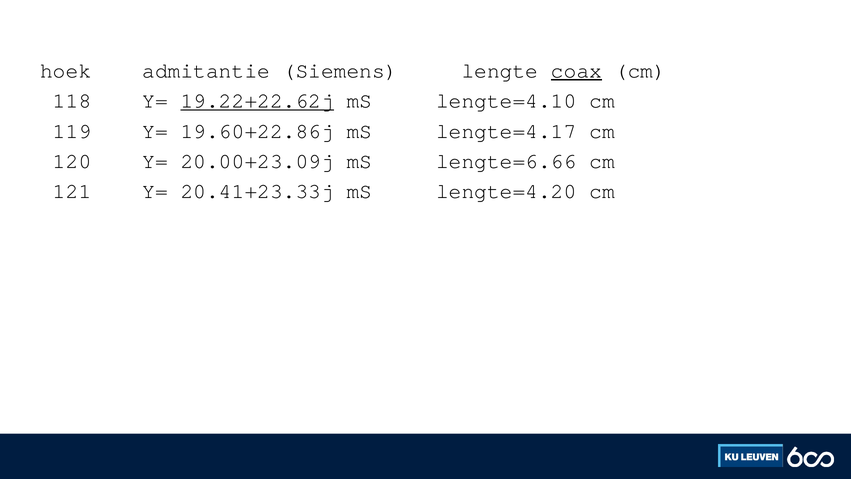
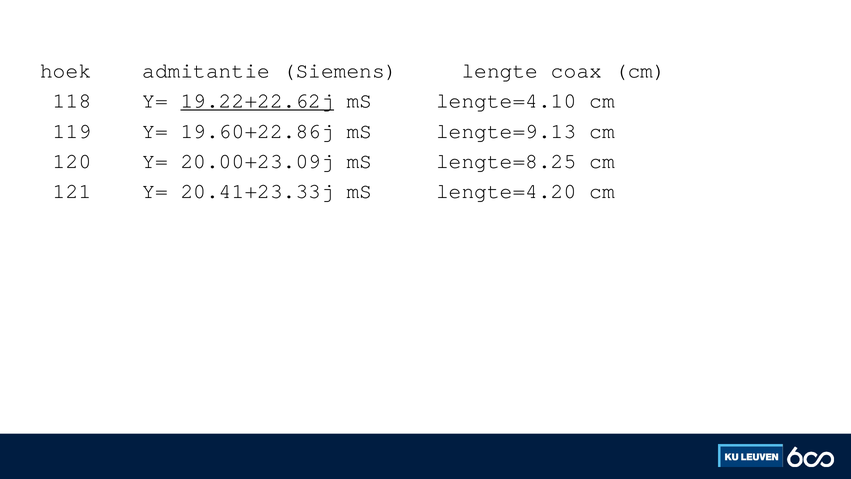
coax underline: present -> none
lengte=4.17: lengte=4.17 -> lengte=9.13
lengte=6.66: lengte=6.66 -> lengte=8.25
